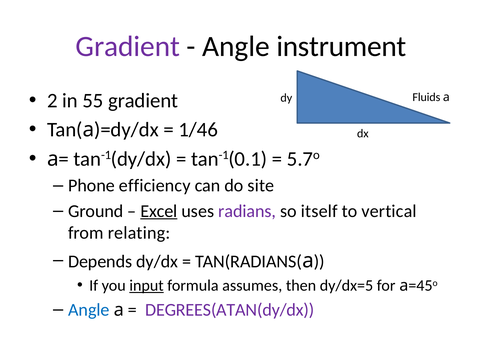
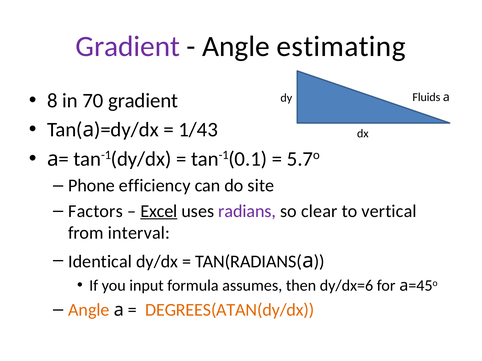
instrument: instrument -> estimating
2: 2 -> 8
55: 55 -> 70
1/46: 1/46 -> 1/43
Ground: Ground -> Factors
itself: itself -> clear
relating: relating -> interval
Depends: Depends -> Identical
input underline: present -> none
dy/dx=5: dy/dx=5 -> dy/dx=6
Angle at (89, 310) colour: blue -> orange
DEGREES(ATAN(dy/dx colour: purple -> orange
